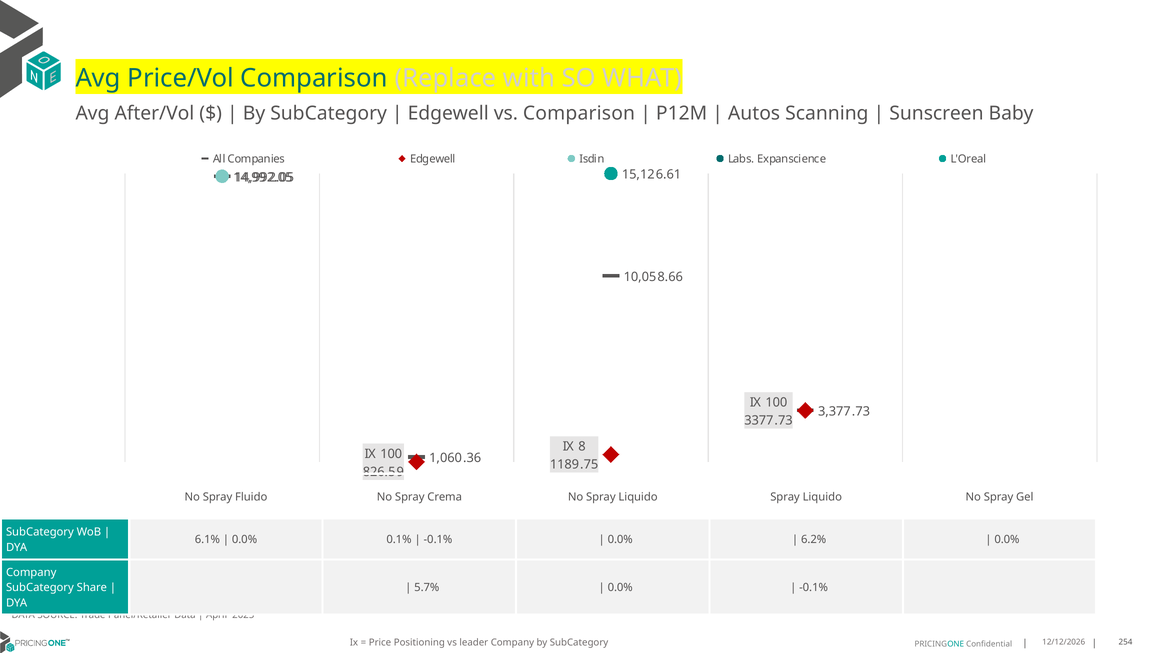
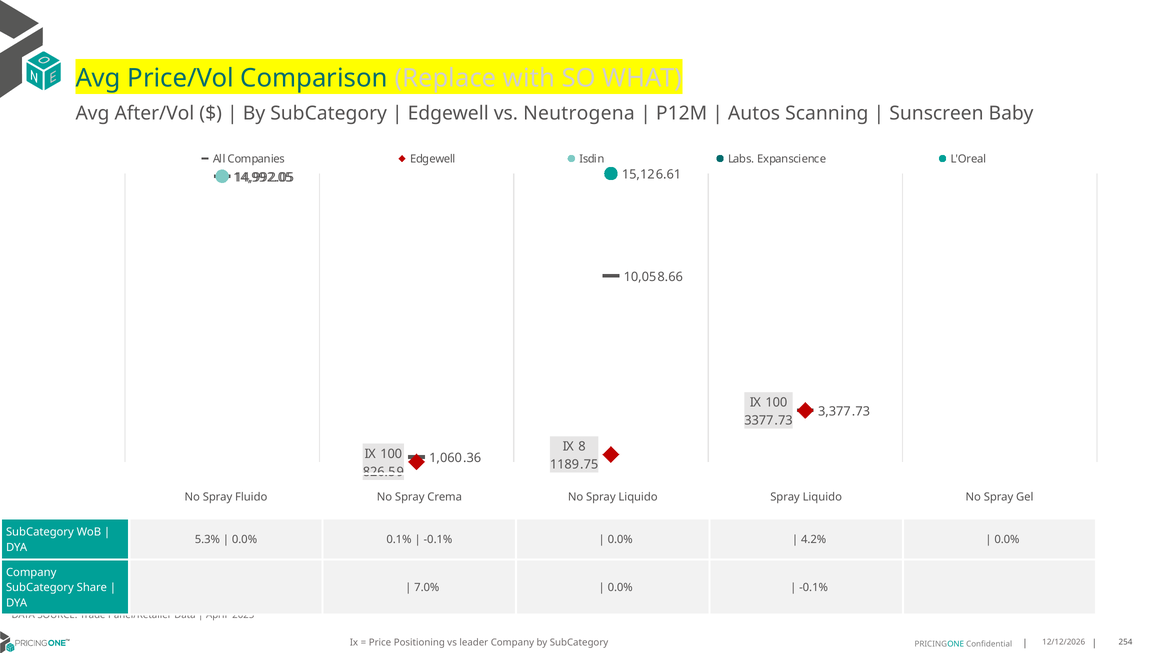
vs Comparison: Comparison -> Neutrogena
6.1%: 6.1% -> 5.3%
6.2%: 6.2% -> 4.2%
5.7%: 5.7% -> 7.0%
